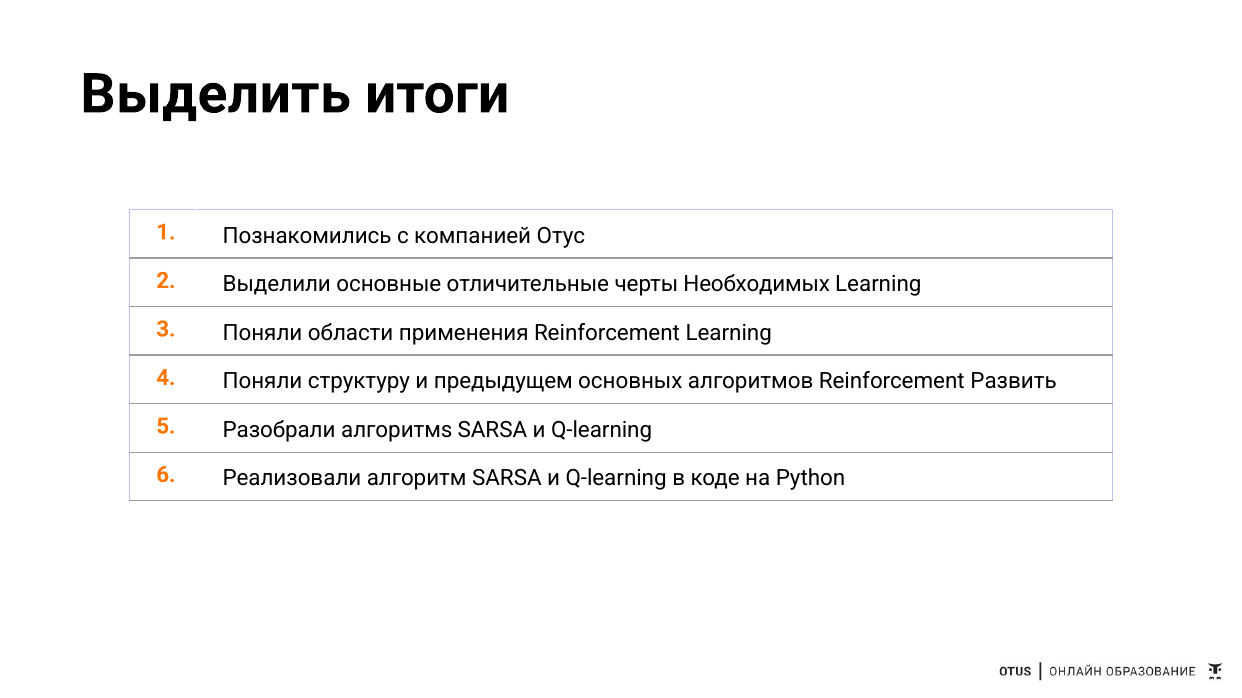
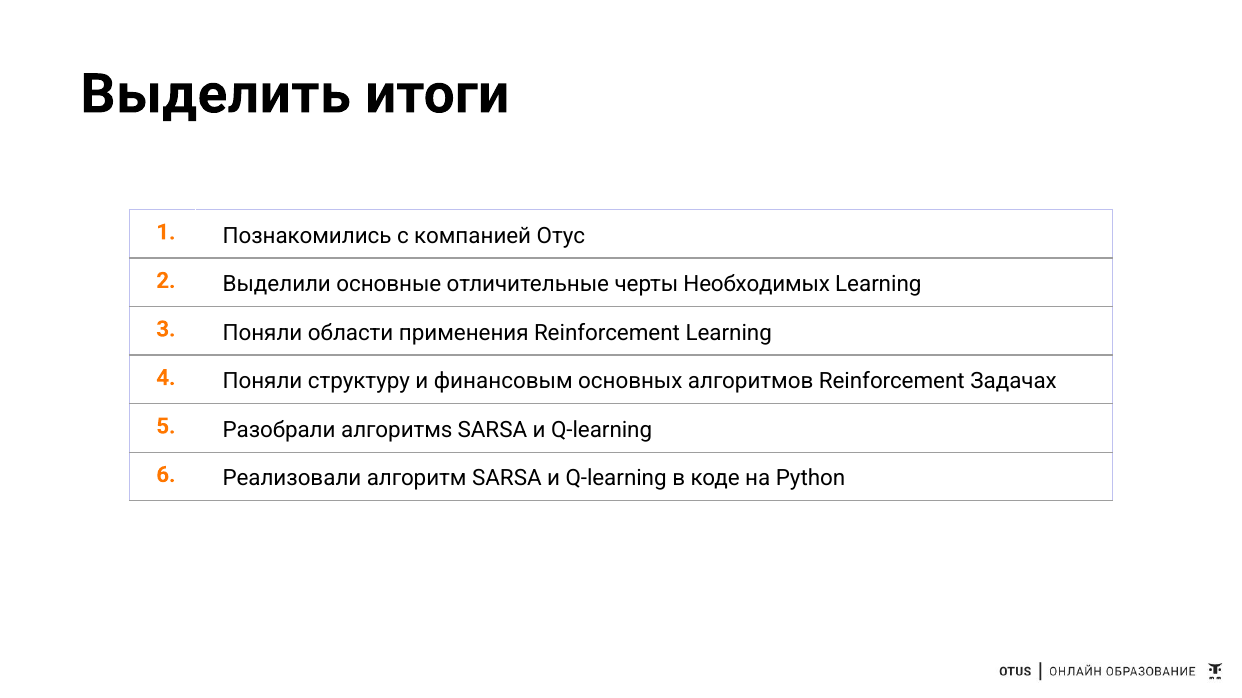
предыдущем: предыдущем -> финансовым
Развить: Развить -> Задачах
